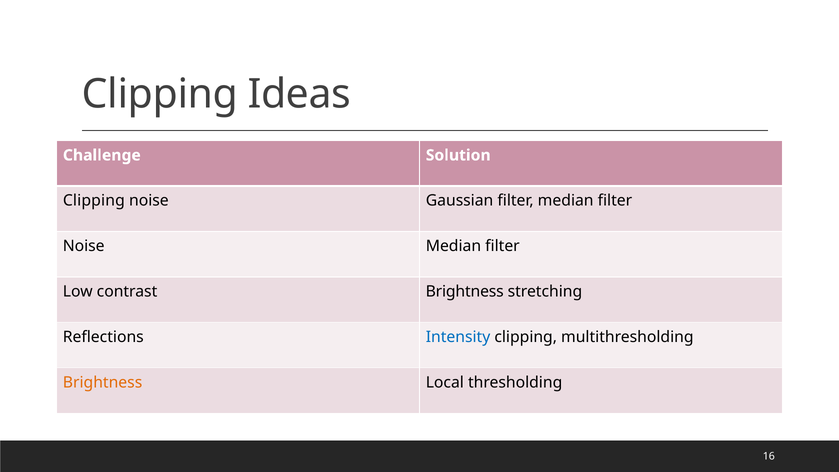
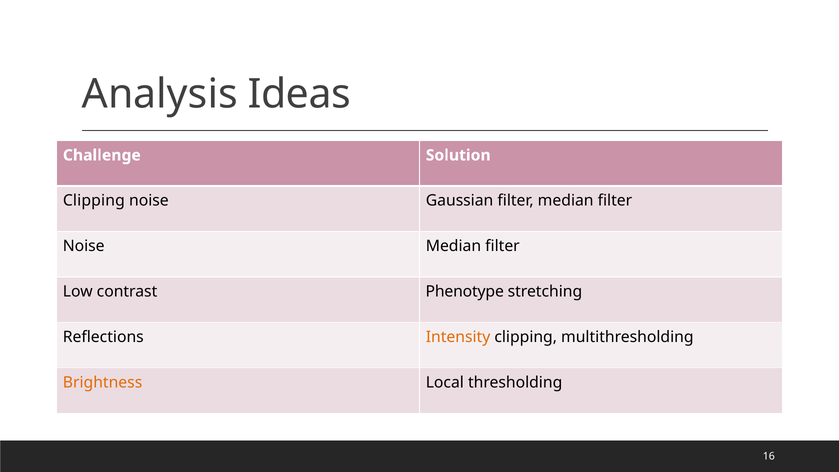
Clipping at (160, 94): Clipping -> Analysis
contrast Brightness: Brightness -> Phenotype
Intensity colour: blue -> orange
